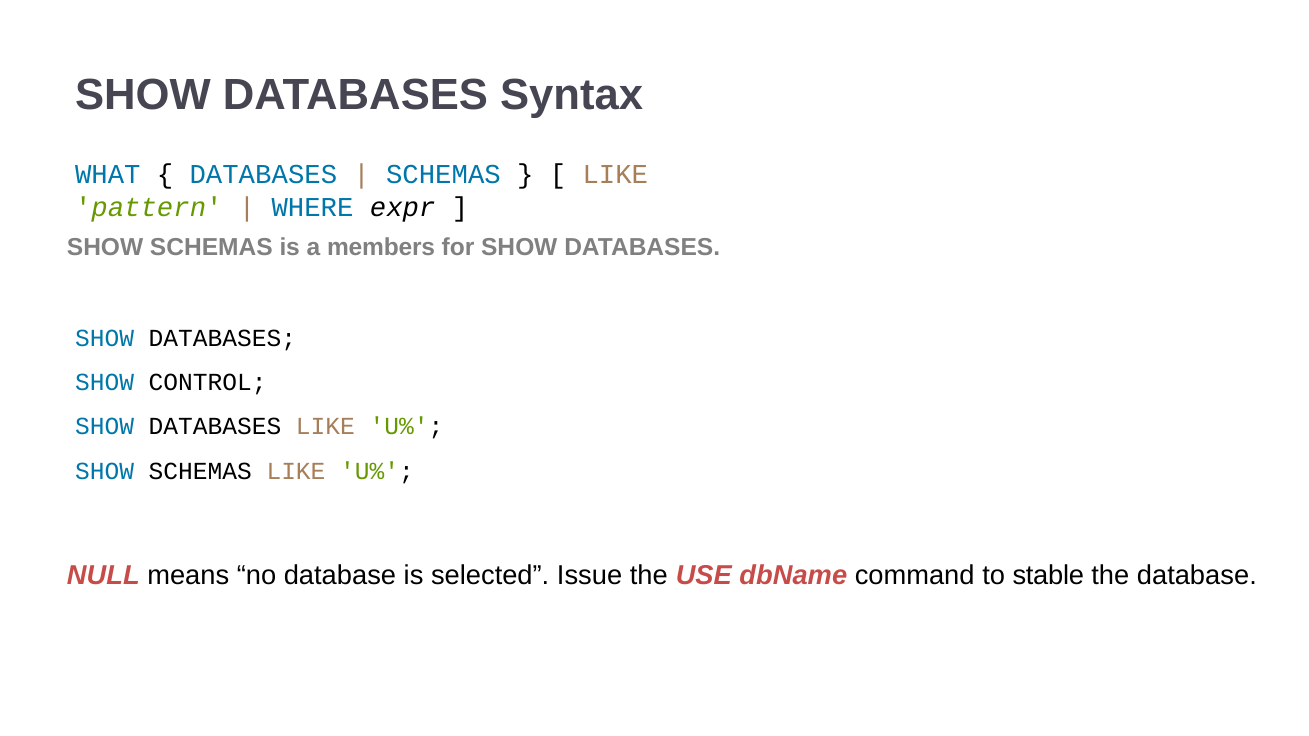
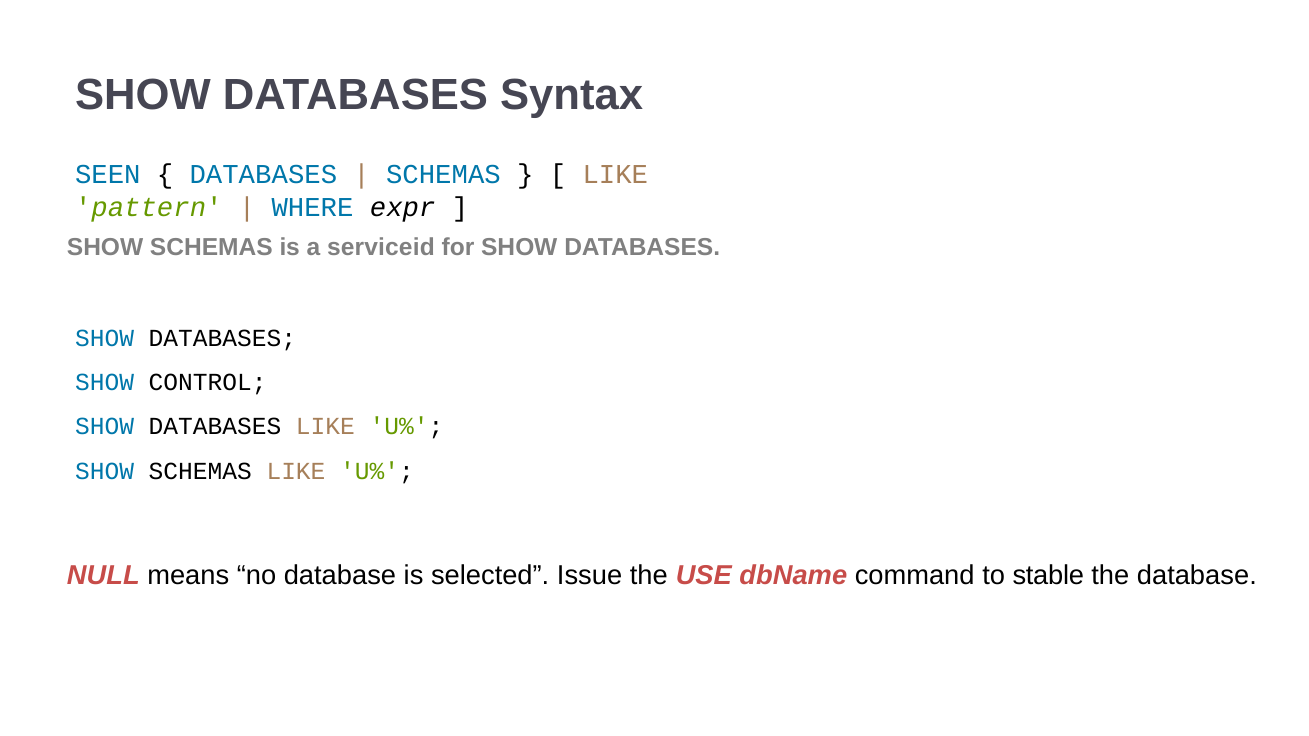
WHAT: WHAT -> SEEN
members: members -> serviceid
